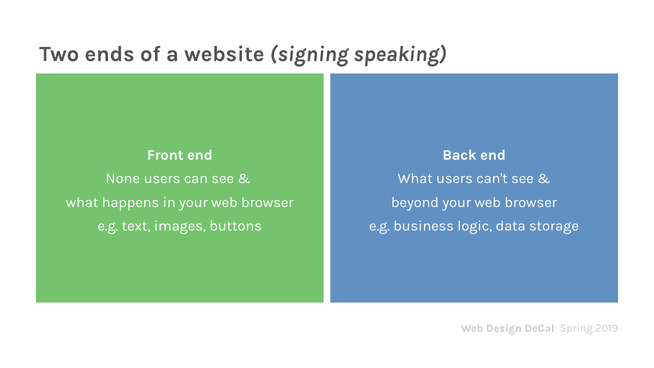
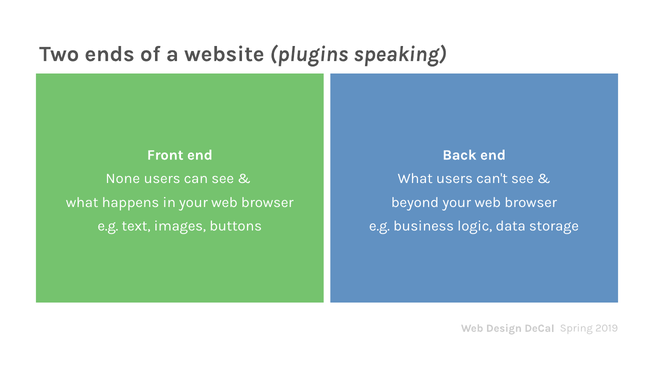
signing: signing -> plugins
